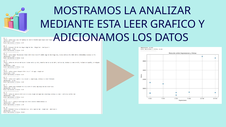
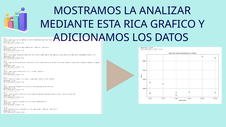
LEER: LEER -> RICA
